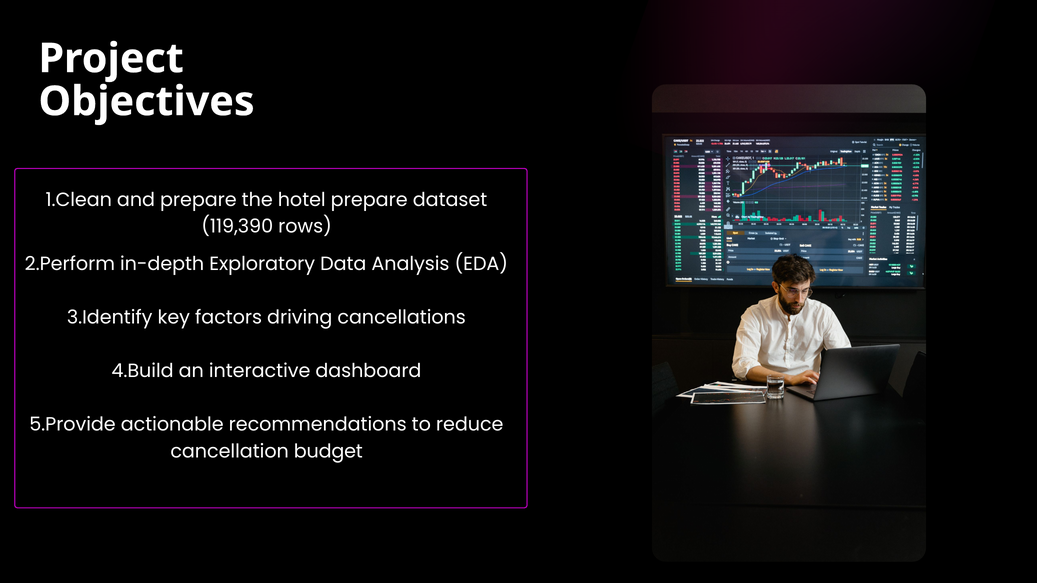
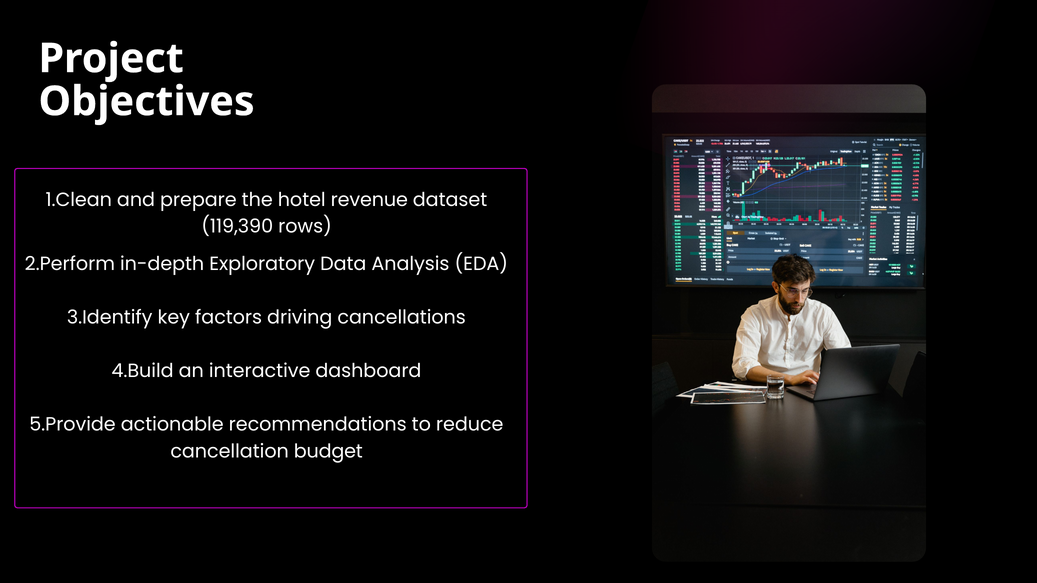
hotel prepare: prepare -> revenue
